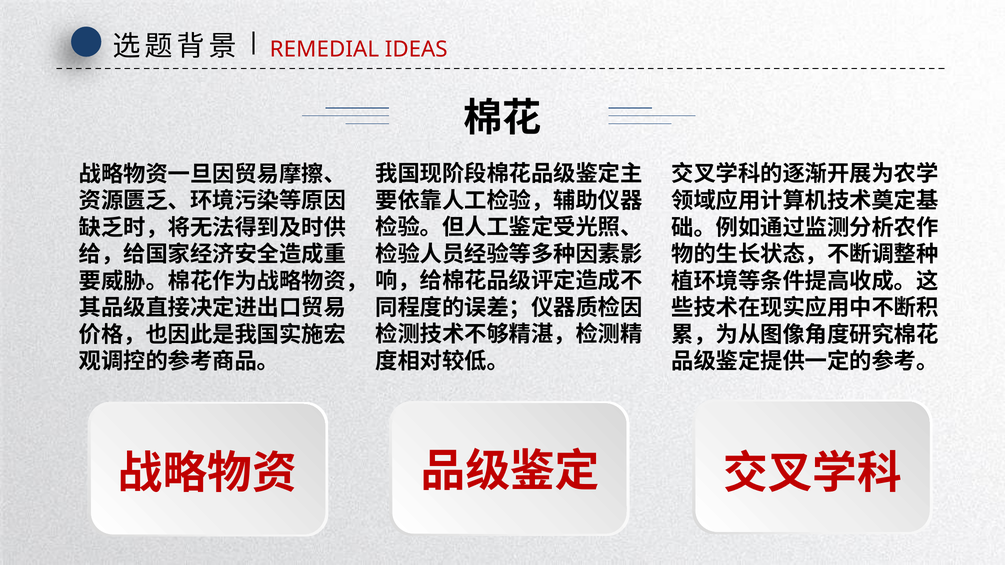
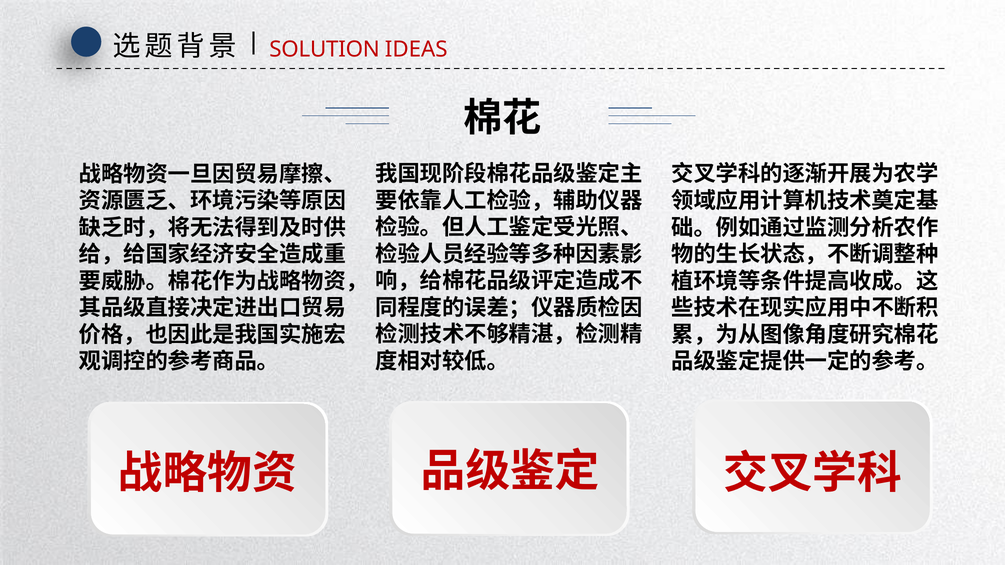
REMEDIAL: REMEDIAL -> SOLUTION
